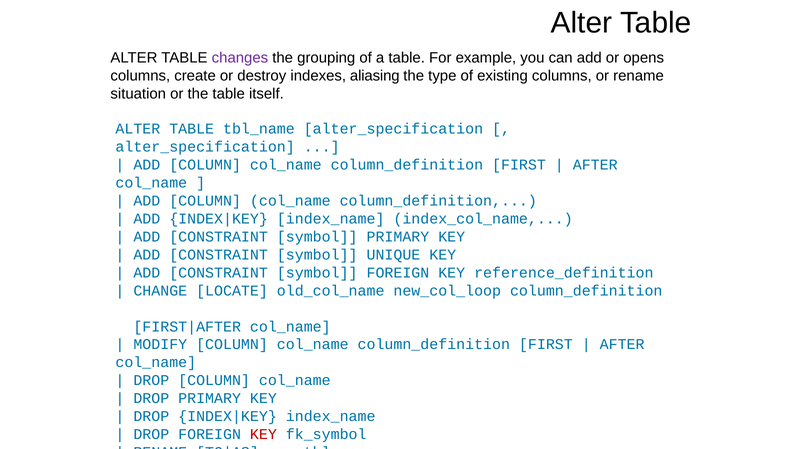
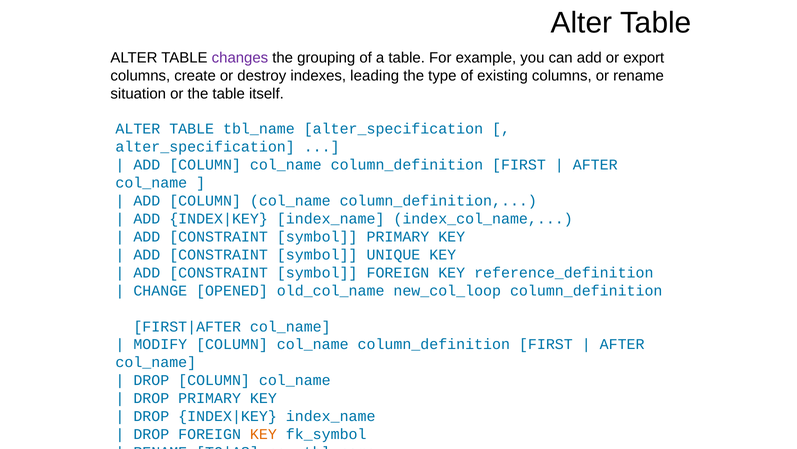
opens: opens -> export
aliasing: aliasing -> leading
LOCATE: LOCATE -> OPENED
KEY at (263, 434) colour: red -> orange
